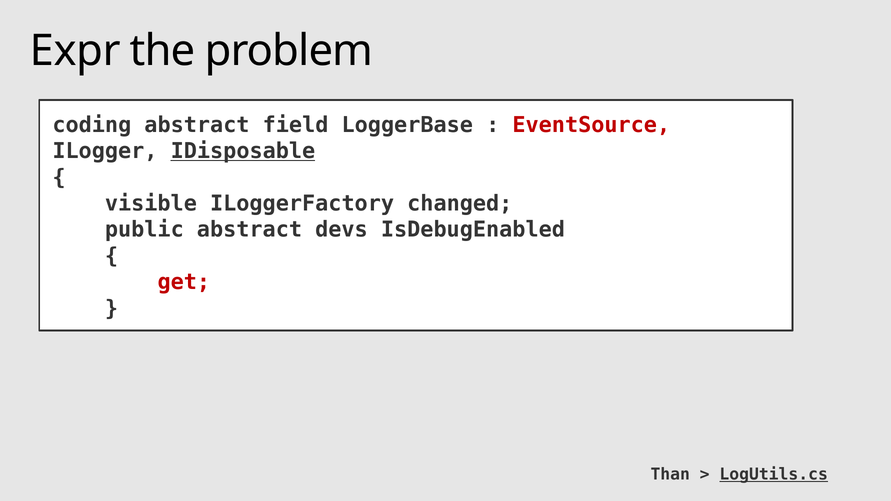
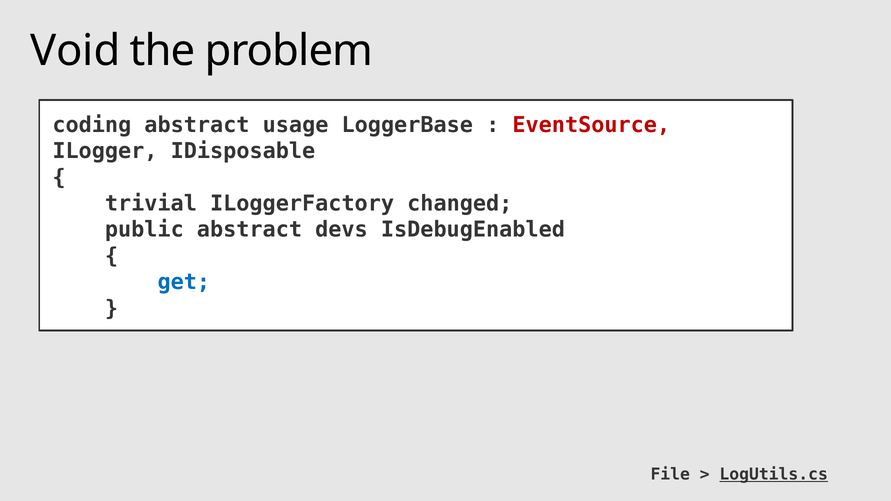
Expr: Expr -> Void
field: field -> usage
IDisposable underline: present -> none
visible: visible -> trivial
get colour: red -> blue
Than: Than -> File
